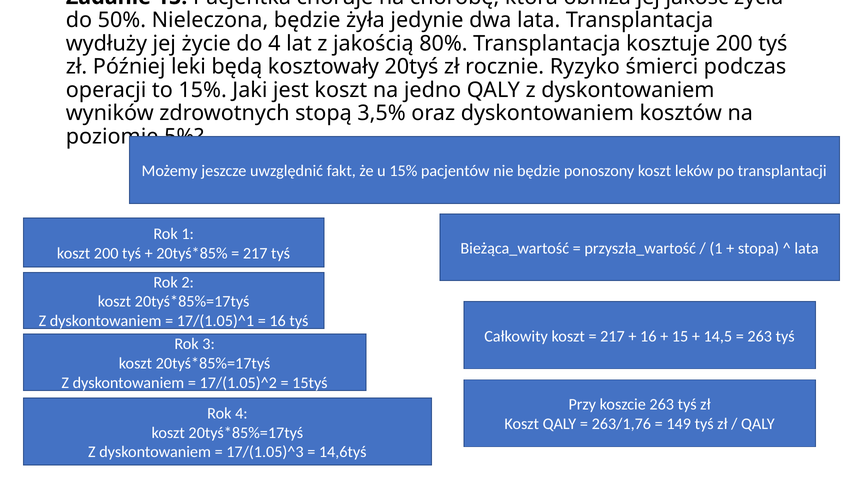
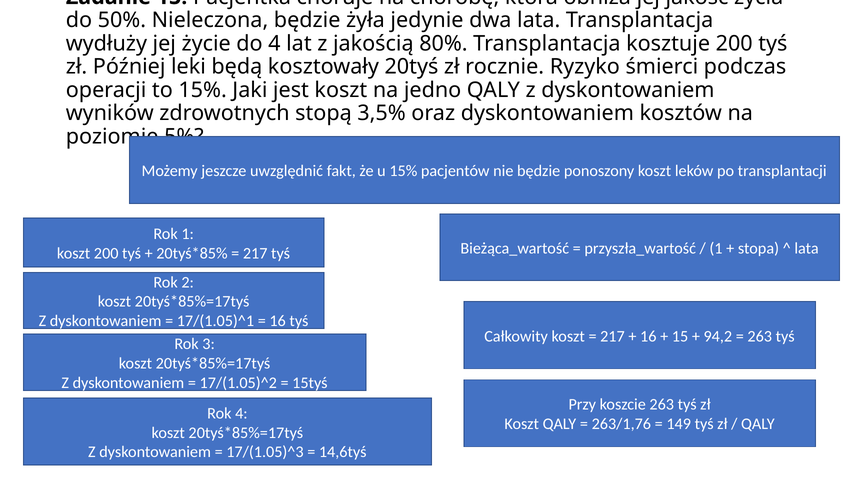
14,5: 14,5 -> 94,2
